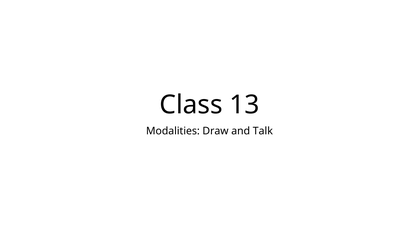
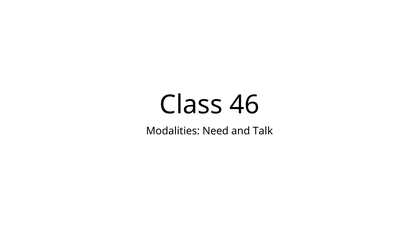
13: 13 -> 46
Draw: Draw -> Need
